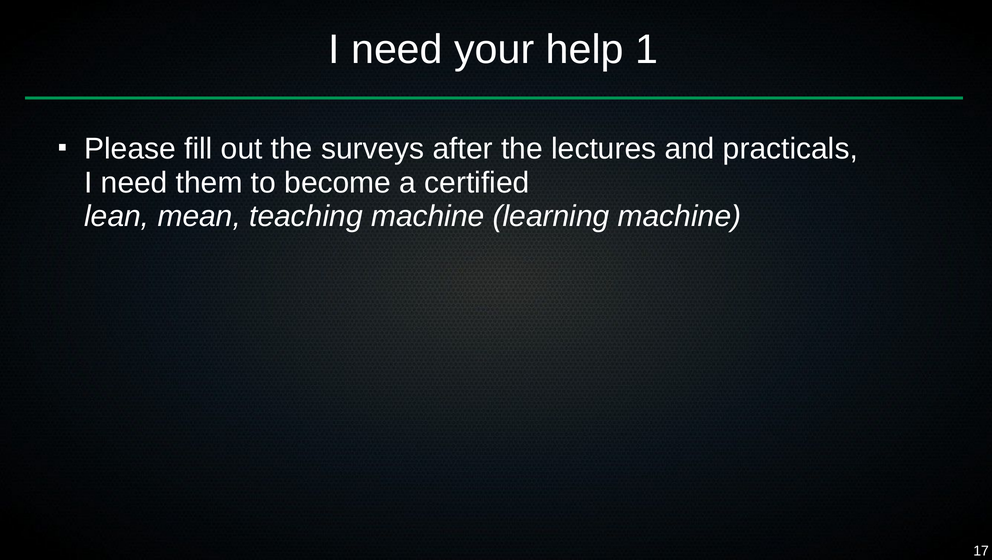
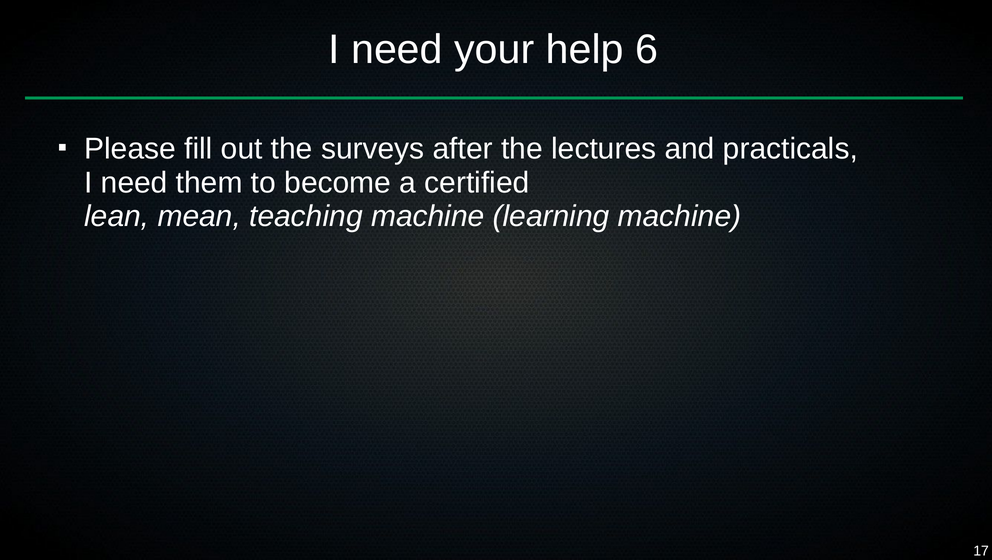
1: 1 -> 6
